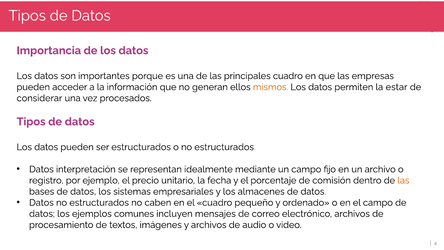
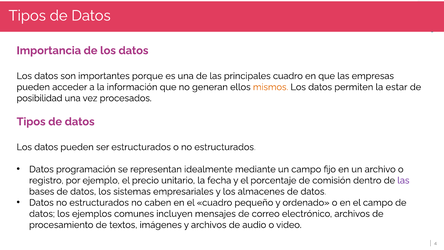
considerar: considerar -> posibilidad
interpretación: interpretación -> programación
las at (403, 180) colour: orange -> purple
